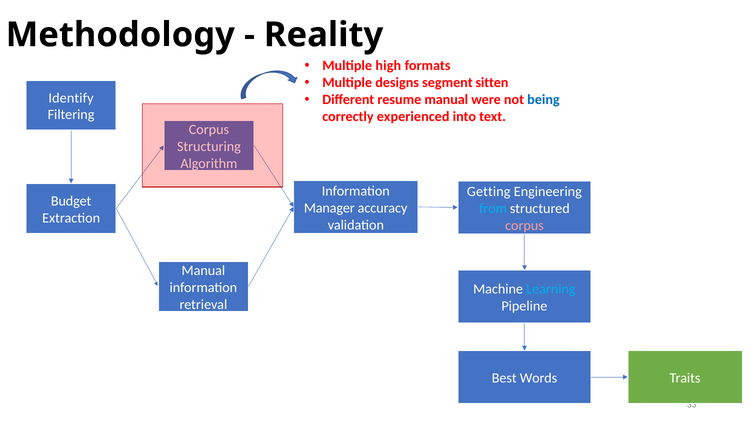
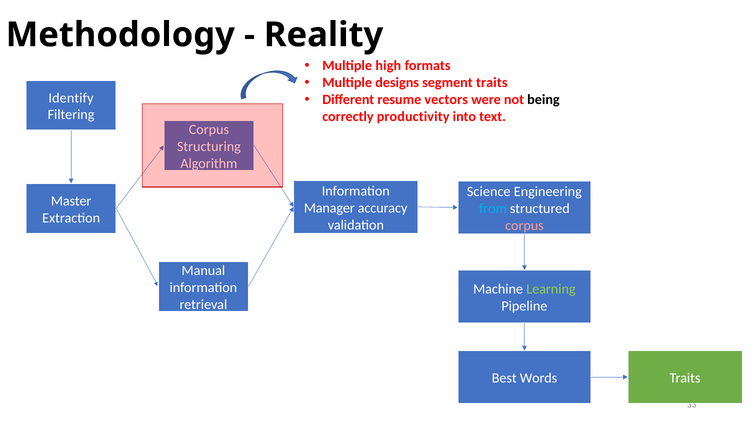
segment sitten: sitten -> traits
resume manual: manual -> vectors
being colour: blue -> black
experienced: experienced -> productivity
Getting: Getting -> Science
Budget: Budget -> Master
Learning colour: light blue -> light green
